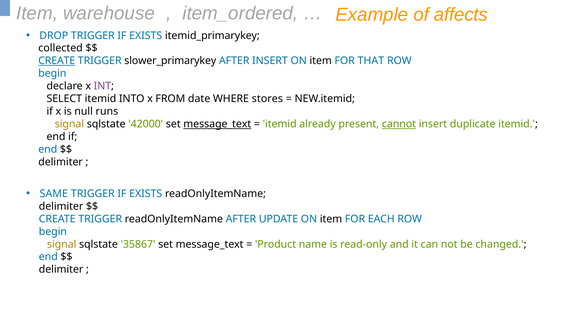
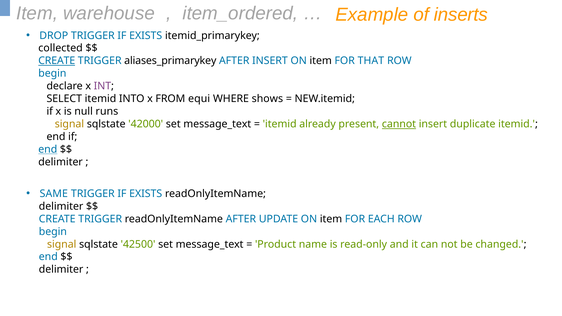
affects: affects -> inserts
slower_primarykey: slower_primarykey -> aliases_primarykey
date: date -> equi
stores: stores -> shows
message_text at (217, 124) underline: present -> none
end at (48, 149) underline: none -> present
35867: 35867 -> 42500
